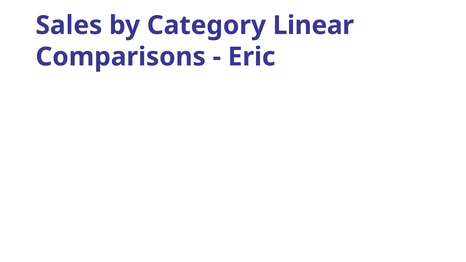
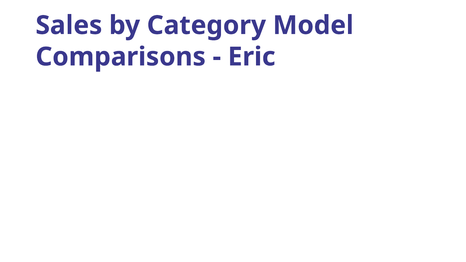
Linear: Linear -> Model
